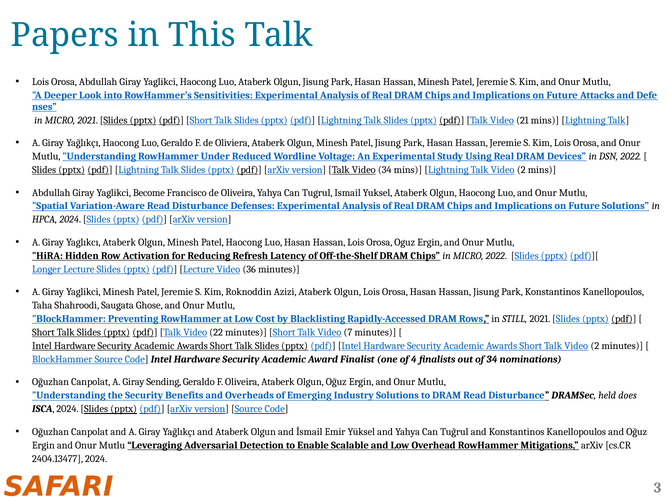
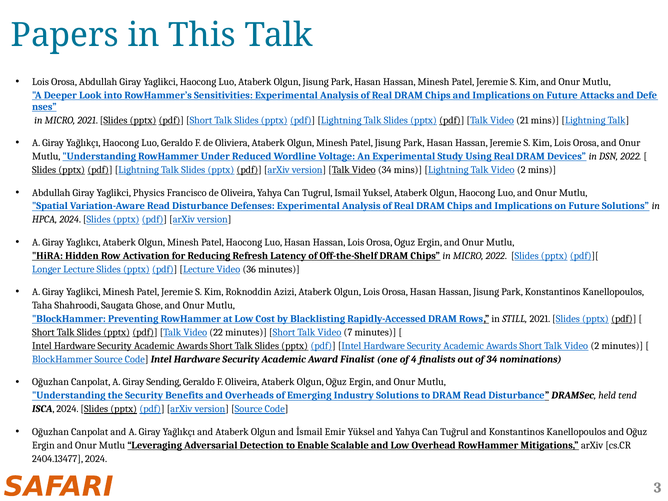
Become: Become -> Physics
does: does -> tend
